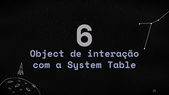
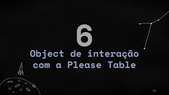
System: System -> Please
